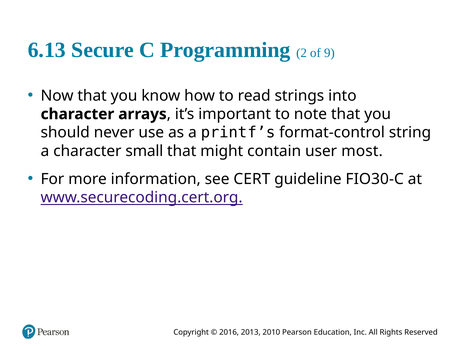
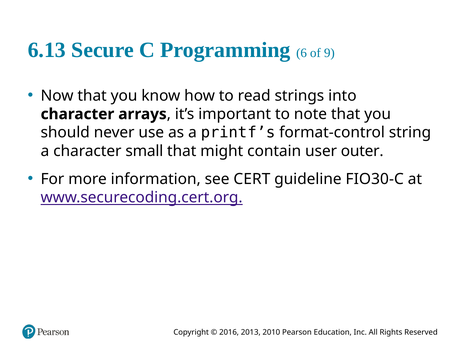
2: 2 -> 6
most: most -> outer
